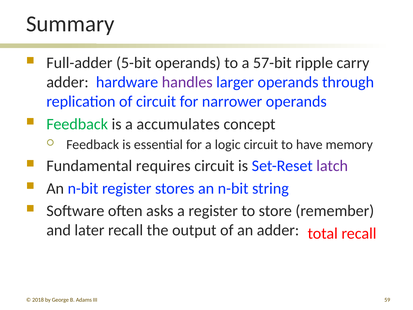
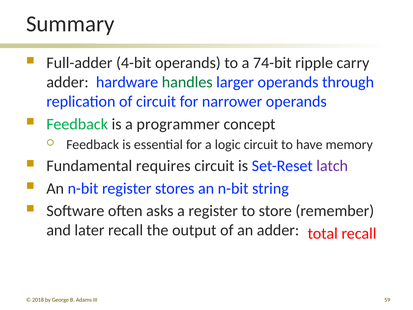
5-bit: 5-bit -> 4-bit
57-bit: 57-bit -> 74-bit
handles colour: purple -> green
accumulates: accumulates -> programmer
